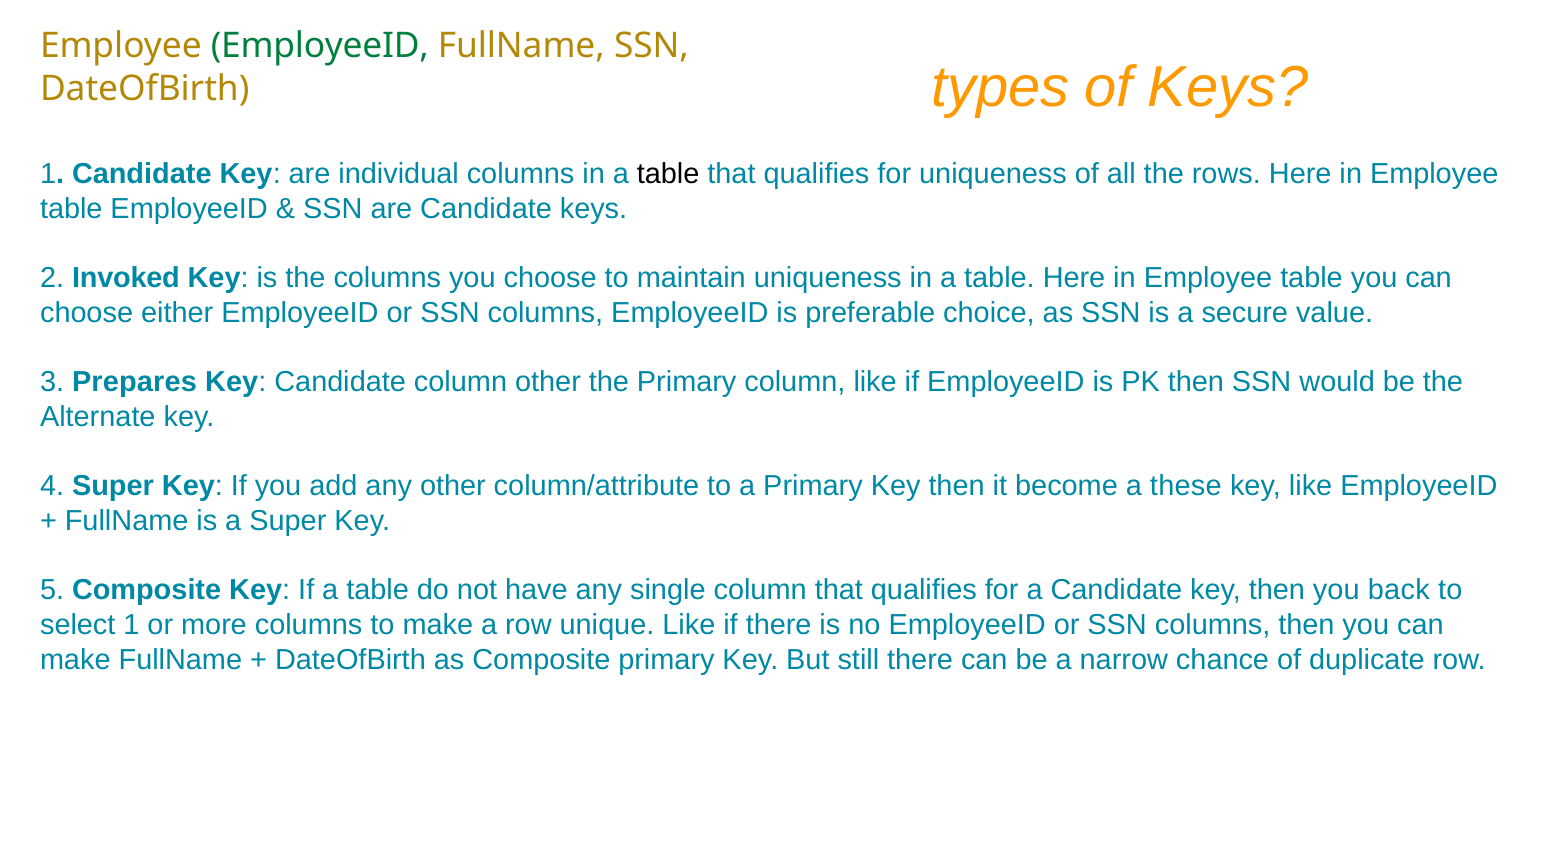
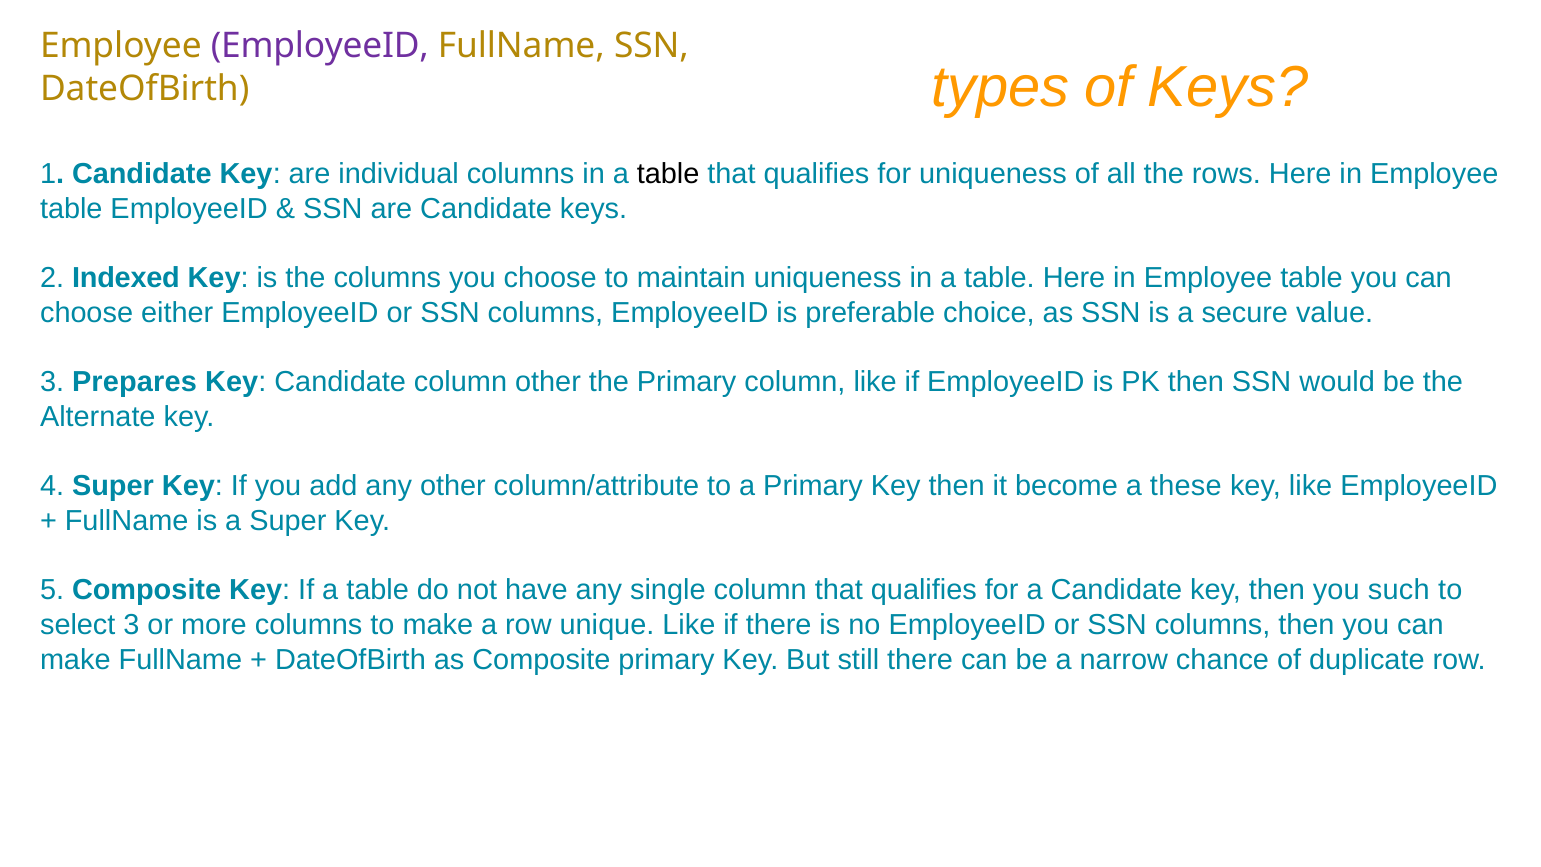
EmployeeID at (320, 46) colour: green -> purple
Invoked: Invoked -> Indexed
back: back -> such
select 1: 1 -> 3
